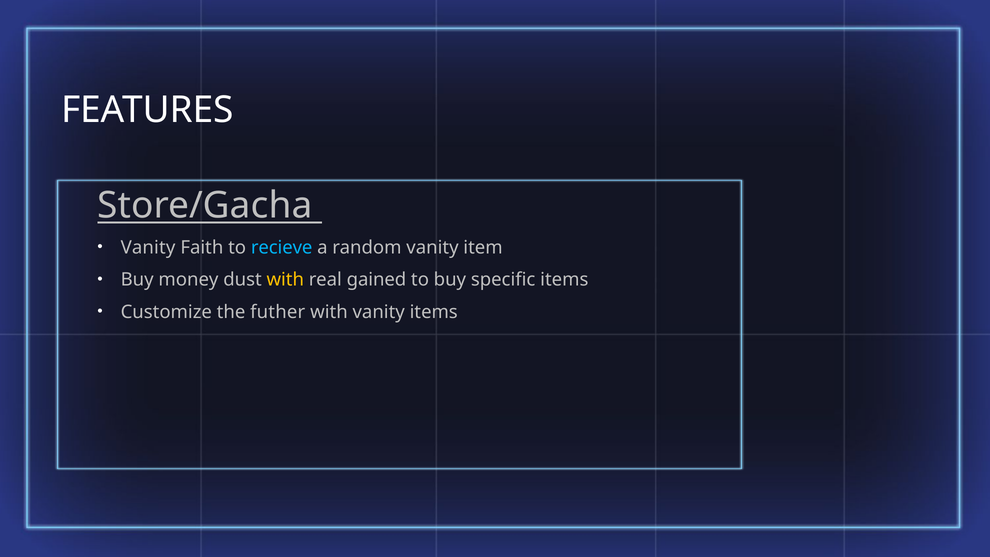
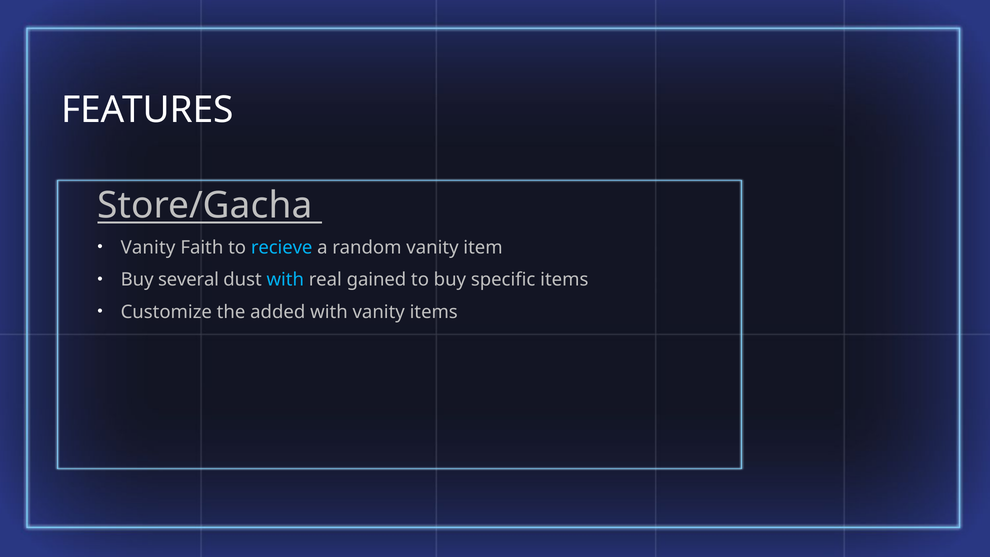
money: money -> several
with at (285, 280) colour: yellow -> light blue
futher: futher -> added
